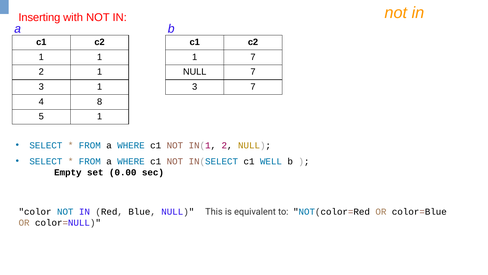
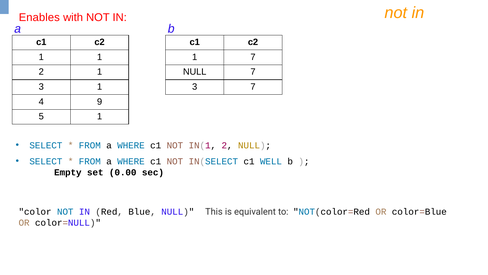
Inserting: Inserting -> Enables
8: 8 -> 9
